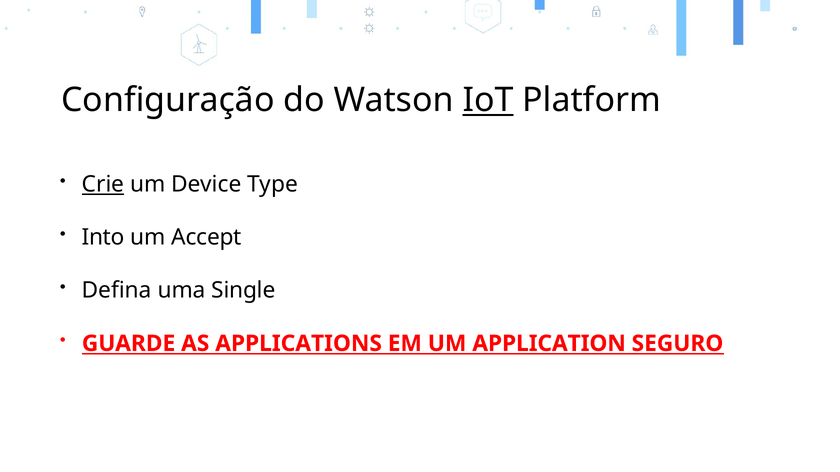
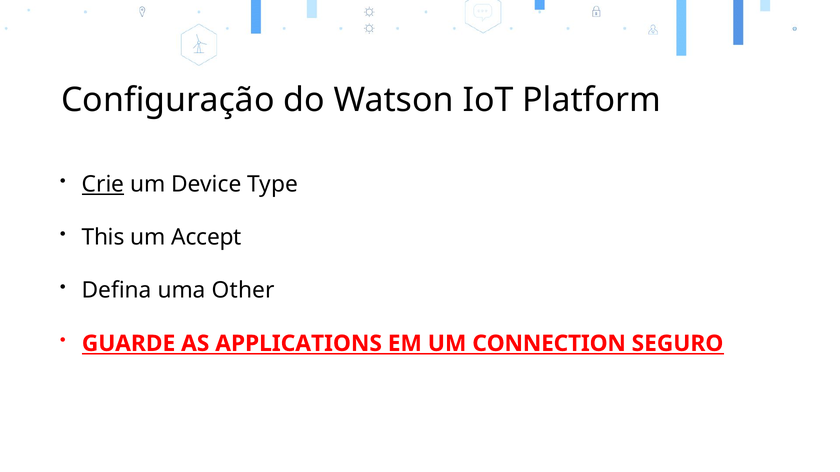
IoT underline: present -> none
Into: Into -> This
Single: Single -> Other
APPLICATION: APPLICATION -> CONNECTION
